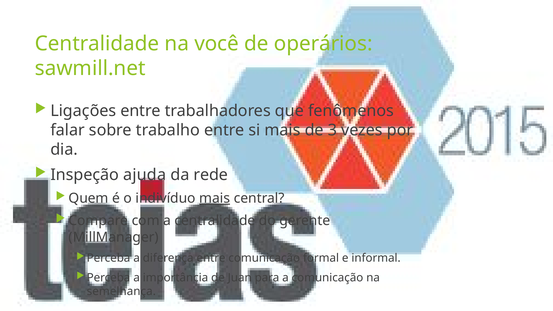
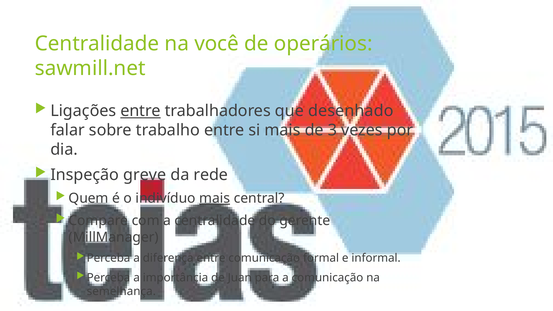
entre at (141, 111) underline: none -> present
fenômenos: fenômenos -> desenhado
ajuda: ajuda -> greve
